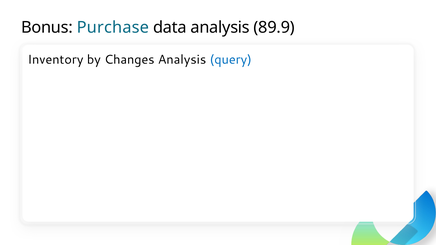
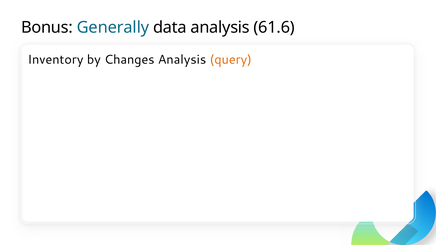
Purchase: Purchase -> Generally
89.9: 89.9 -> 61.6
query colour: blue -> orange
